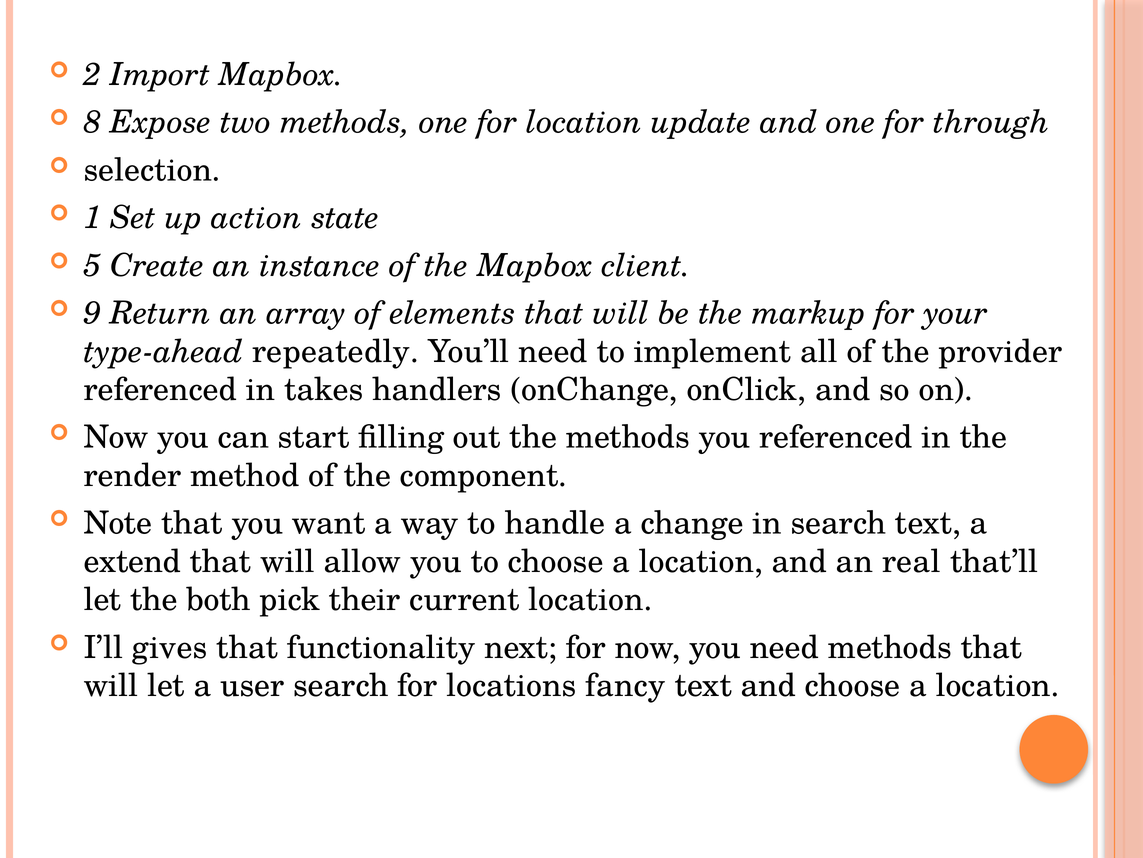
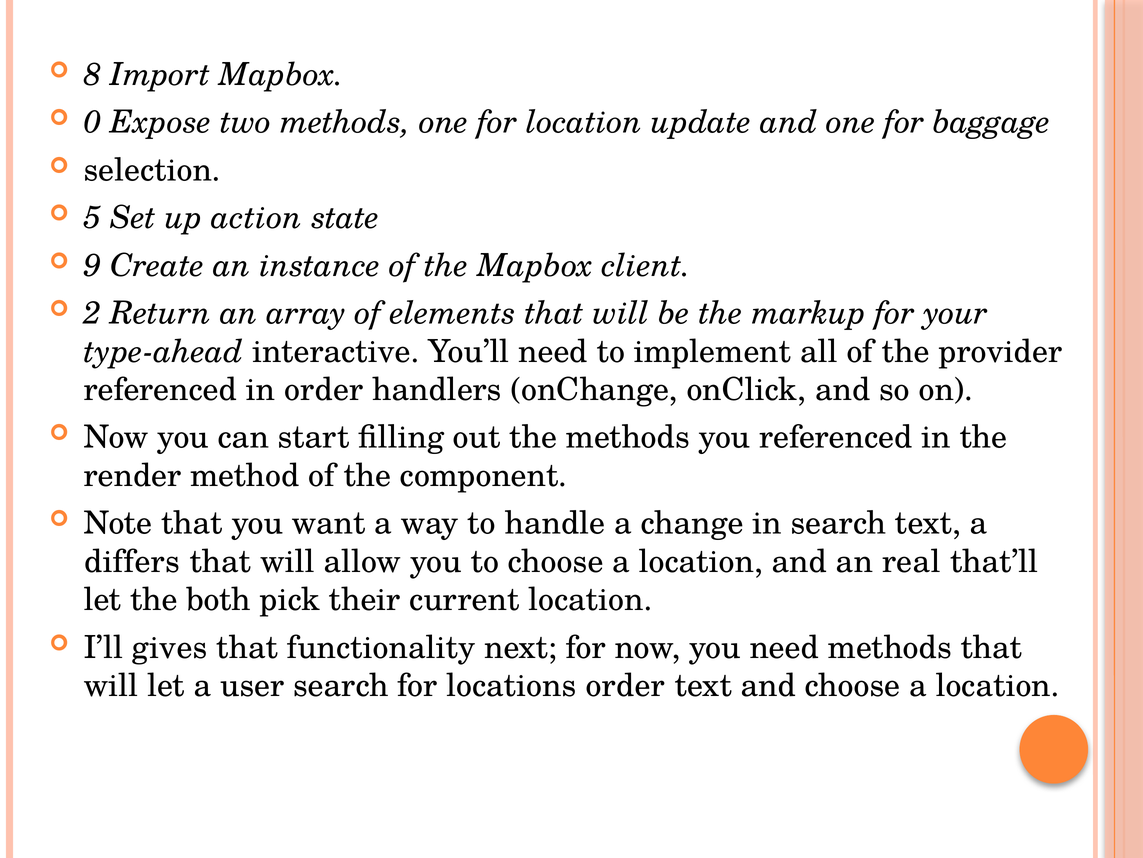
2: 2 -> 8
8: 8 -> 0
through: through -> baggage
1: 1 -> 5
5: 5 -> 9
9: 9 -> 2
repeatedly: repeatedly -> interactive
in takes: takes -> order
extend: extend -> differs
locations fancy: fancy -> order
